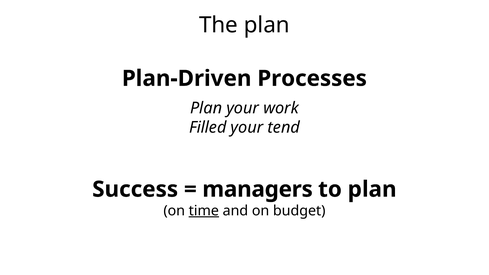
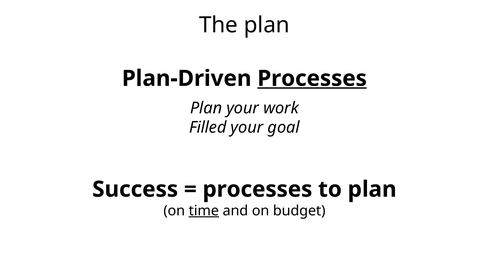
Processes at (312, 78) underline: none -> present
tend: tend -> goal
managers at (258, 189): managers -> processes
